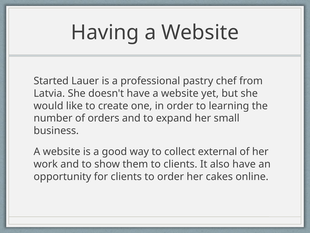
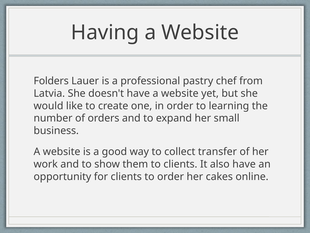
Started: Started -> Folders
external: external -> transfer
